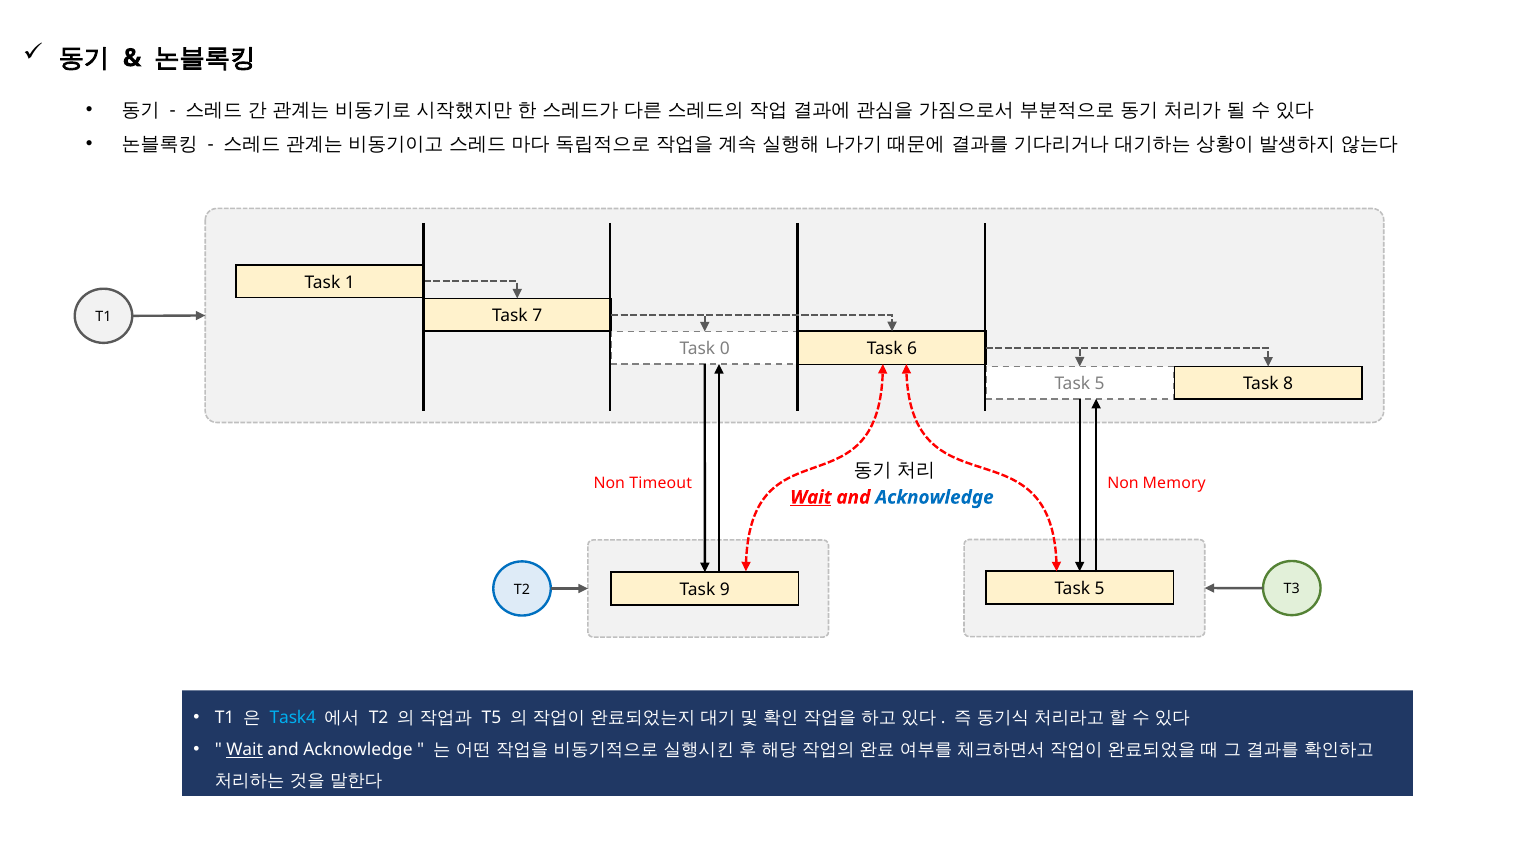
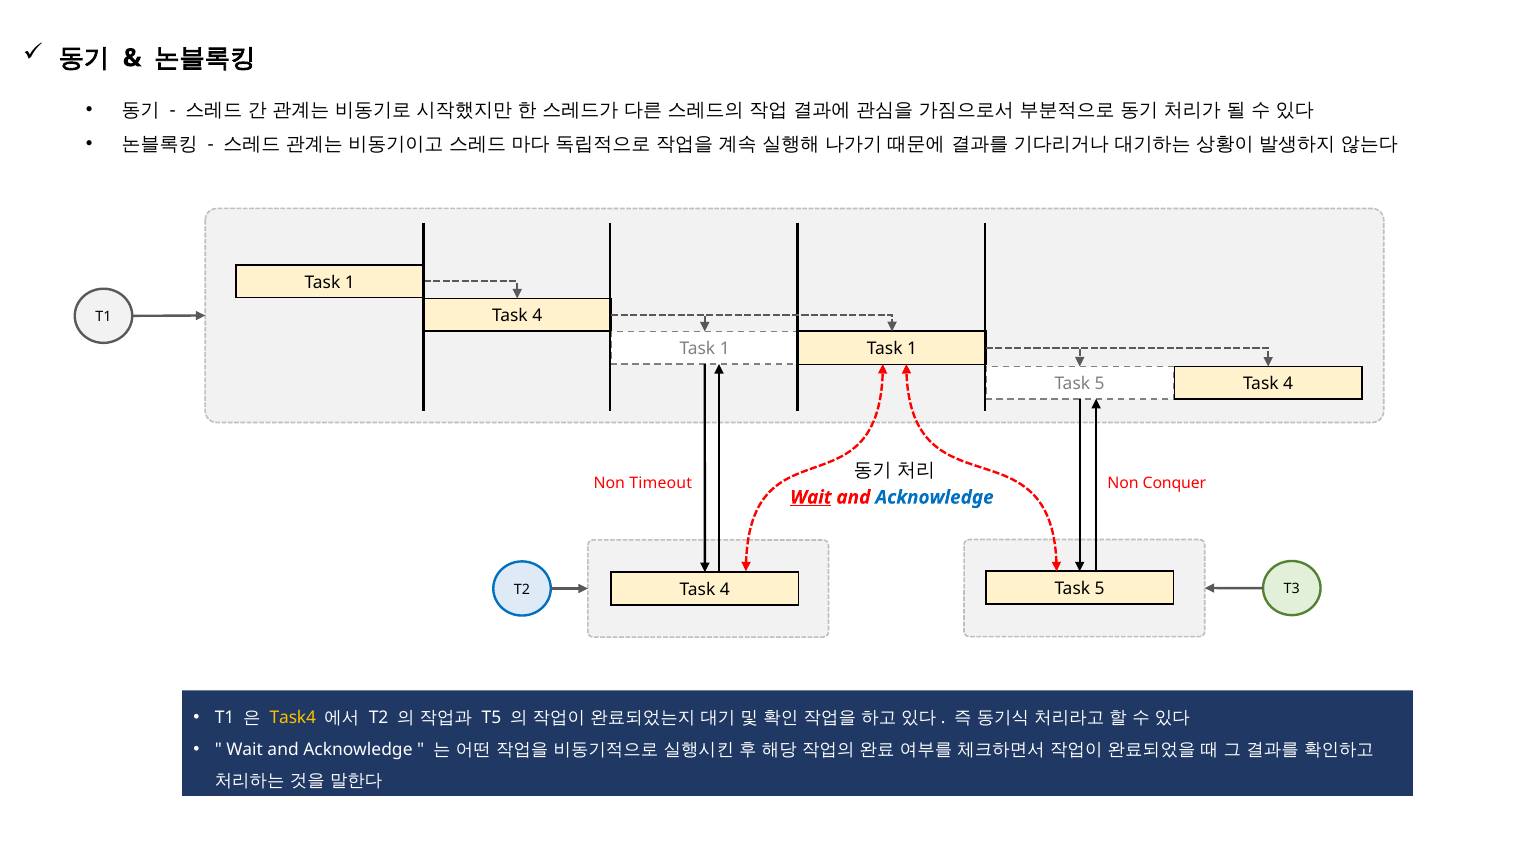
T1 Task 7: 7 -> 4
0 at (725, 349): 0 -> 1
6 at (912, 349): 6 -> 1
8 at (1288, 384): 8 -> 4
Memory: Memory -> Conquer
9 at (725, 589): 9 -> 4
Task4 colour: light blue -> yellow
Wait at (245, 749) underline: present -> none
